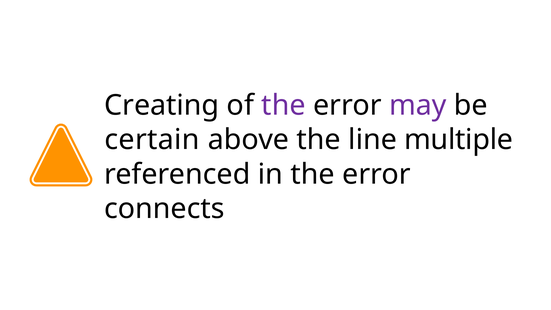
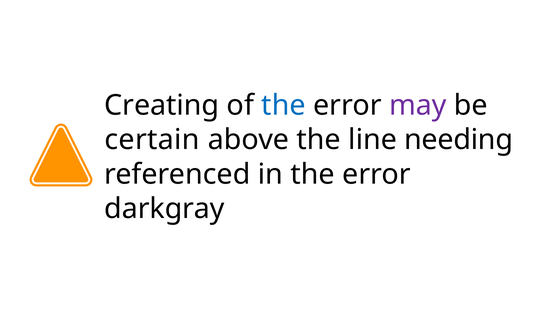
the at (283, 105) colour: purple -> blue
multiple: multiple -> needing
connects: connects -> darkgray
